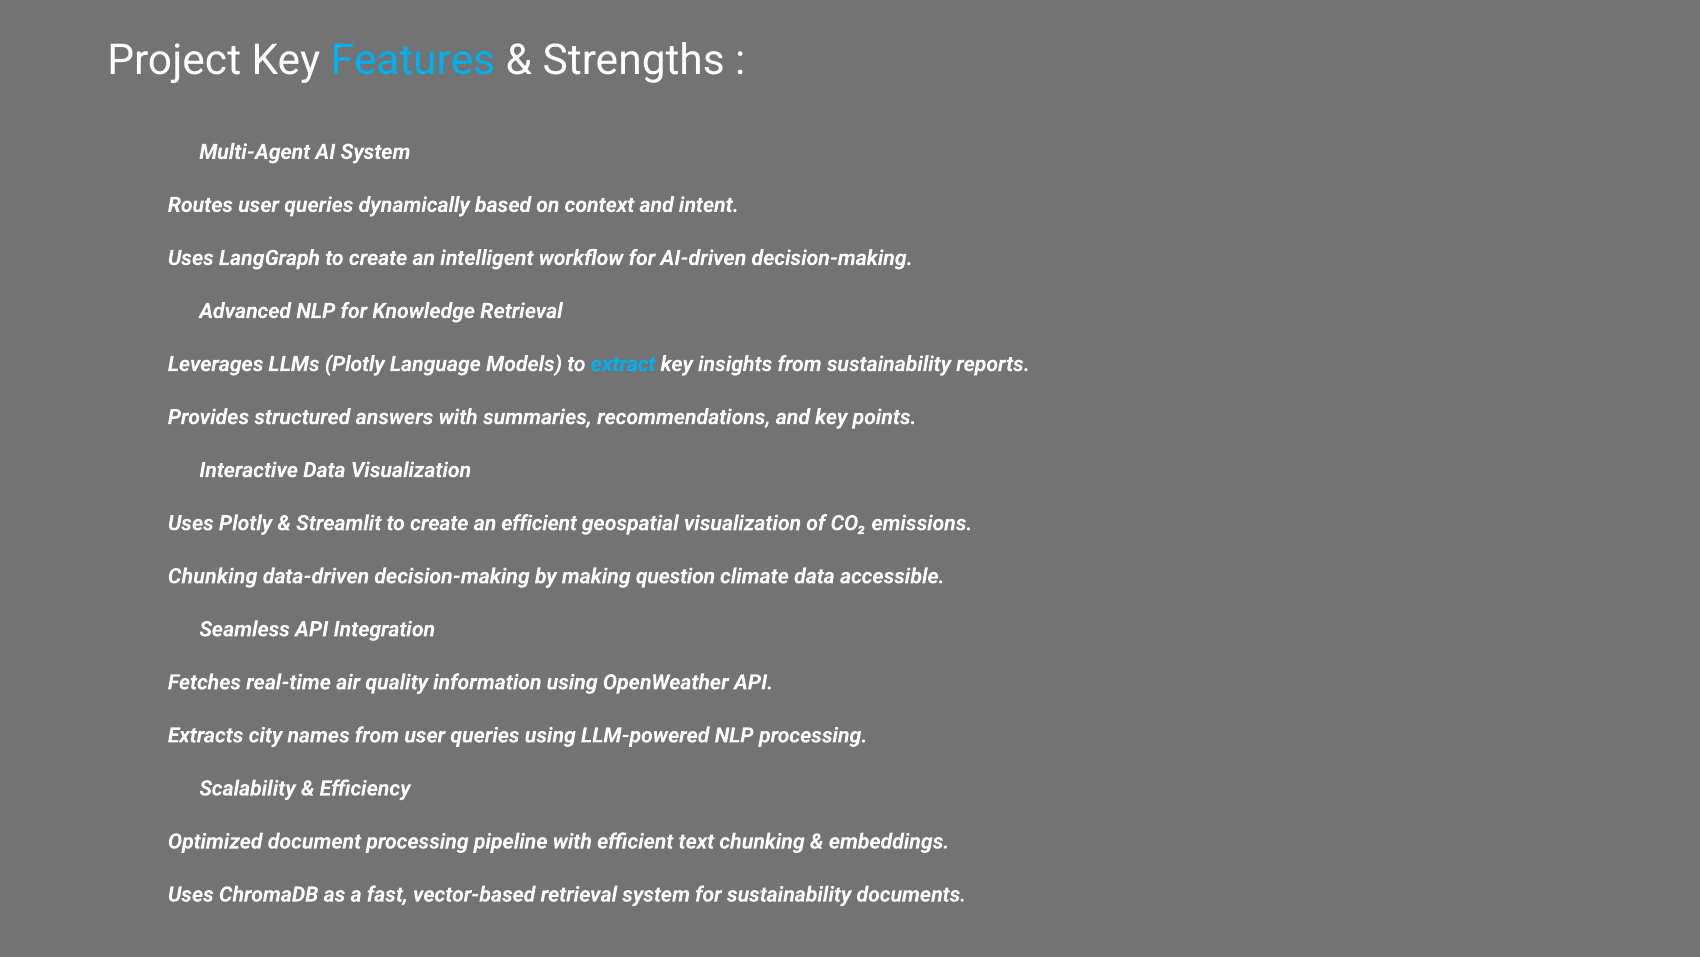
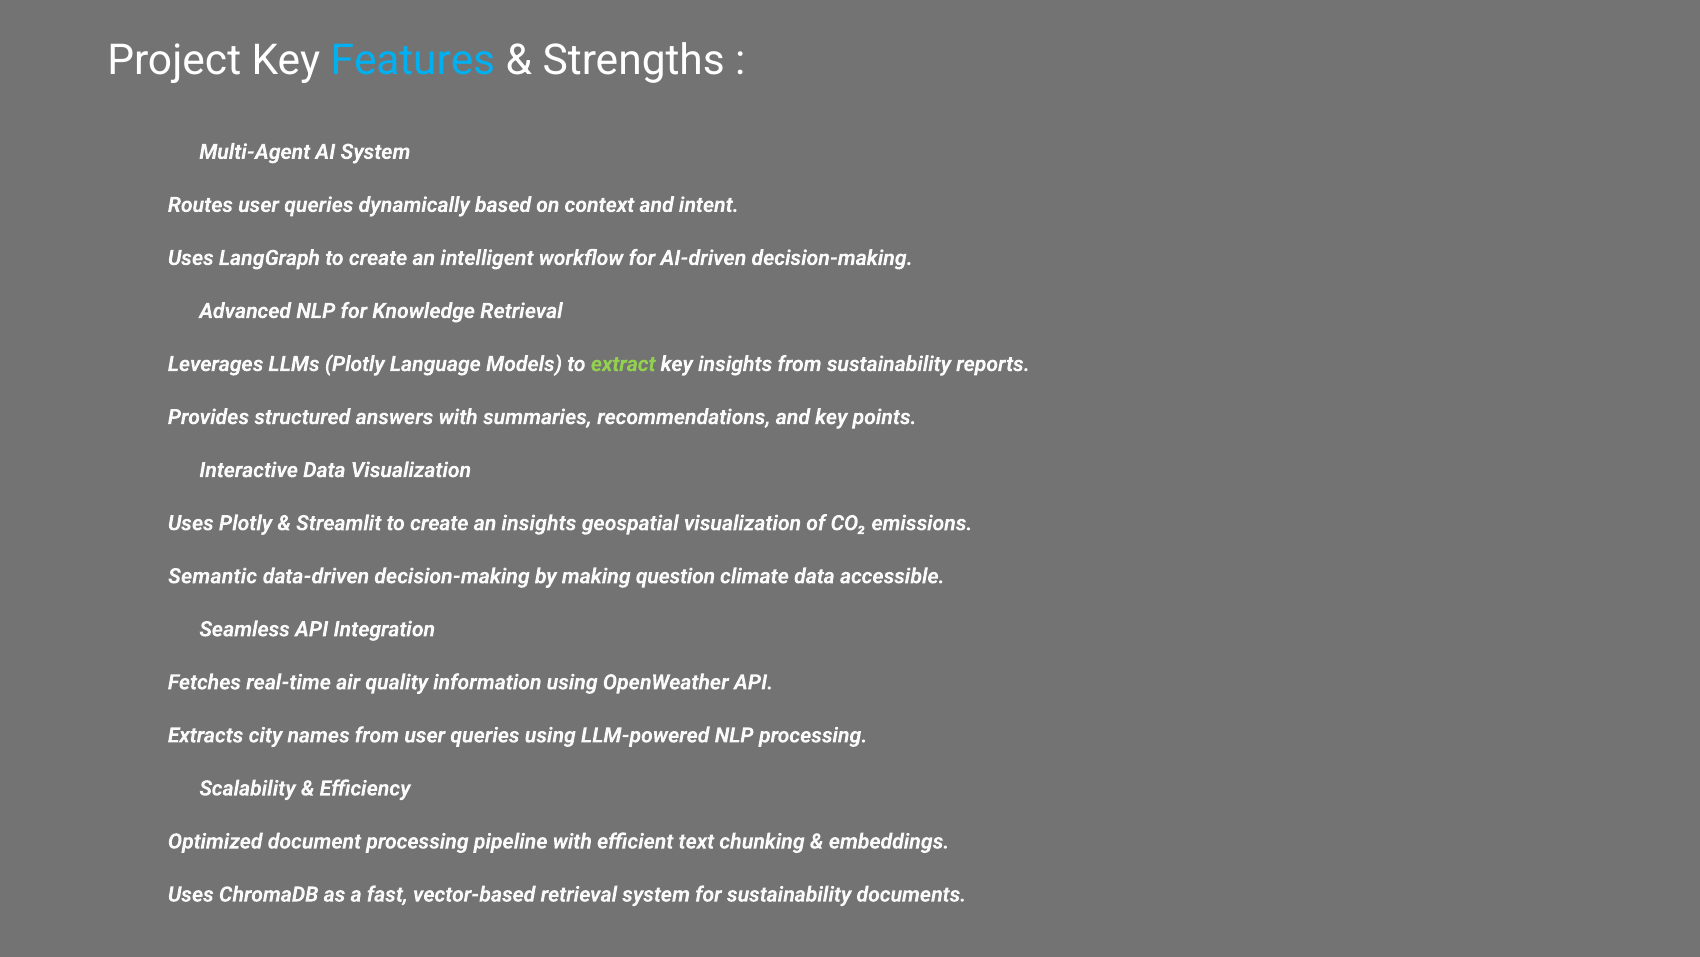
extract colour: light blue -> light green
an efficient: efficient -> insights
Chunking at (213, 576): Chunking -> Semantic
